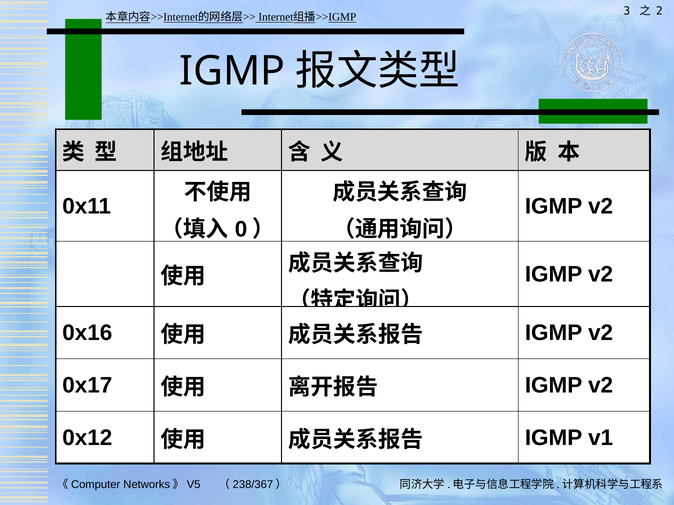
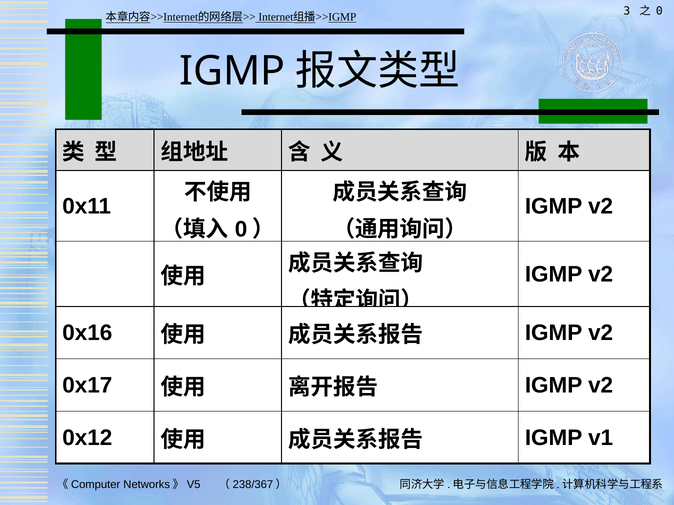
2: 2 -> 0
